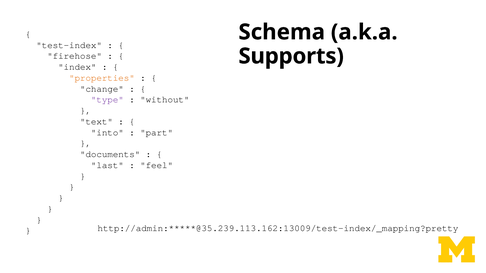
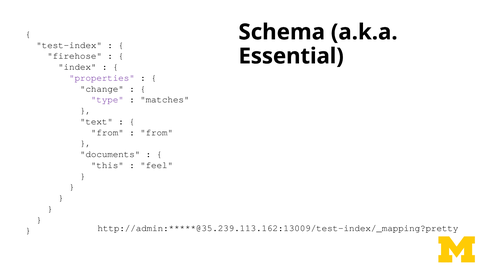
Supports: Supports -> Essential
properties colour: orange -> purple
without: without -> matches
into at (107, 133): into -> from
part at (157, 133): part -> from
last: last -> this
